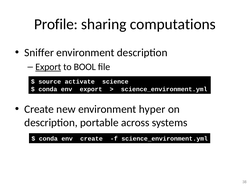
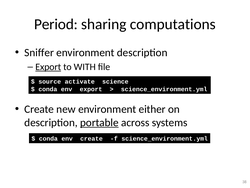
Profile: Profile -> Period
BOOL: BOOL -> WITH
hyper: hyper -> either
portable underline: none -> present
